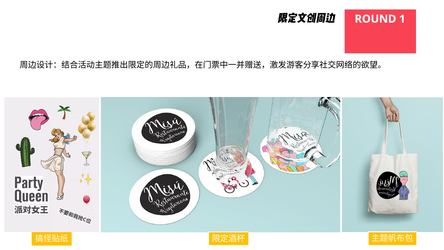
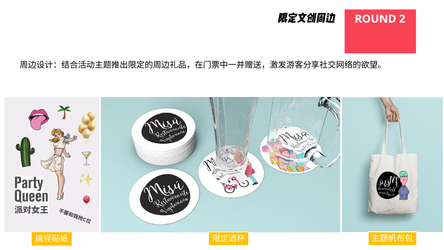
1: 1 -> 2
